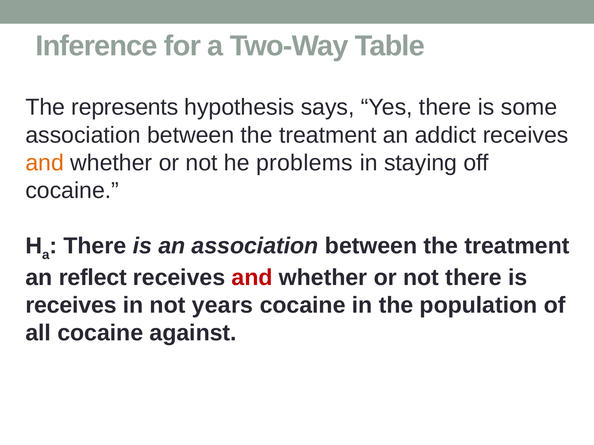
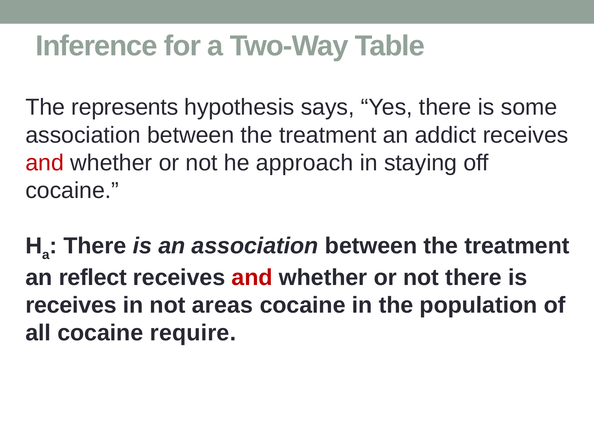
and at (45, 163) colour: orange -> red
problems: problems -> approach
years: years -> areas
against: against -> require
